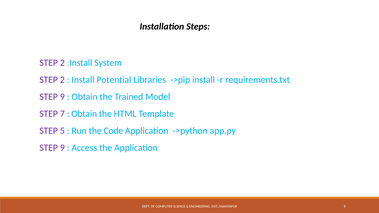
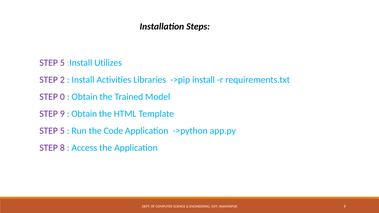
2 at (62, 63): 2 -> 5
System: System -> Utilizes
Potential: Potential -> Activities
9 at (62, 97): 9 -> 0
STEP 7: 7 -> 9
9 at (62, 148): 9 -> 8
